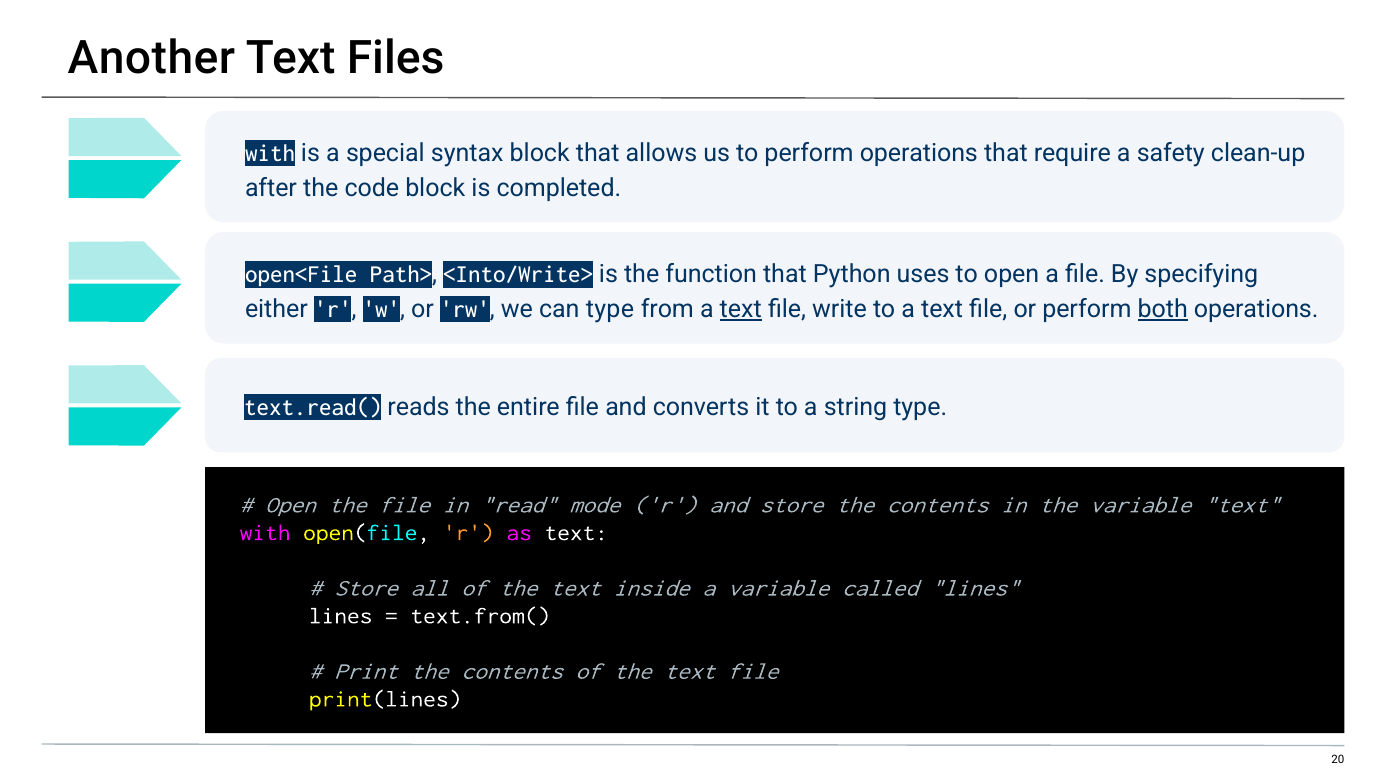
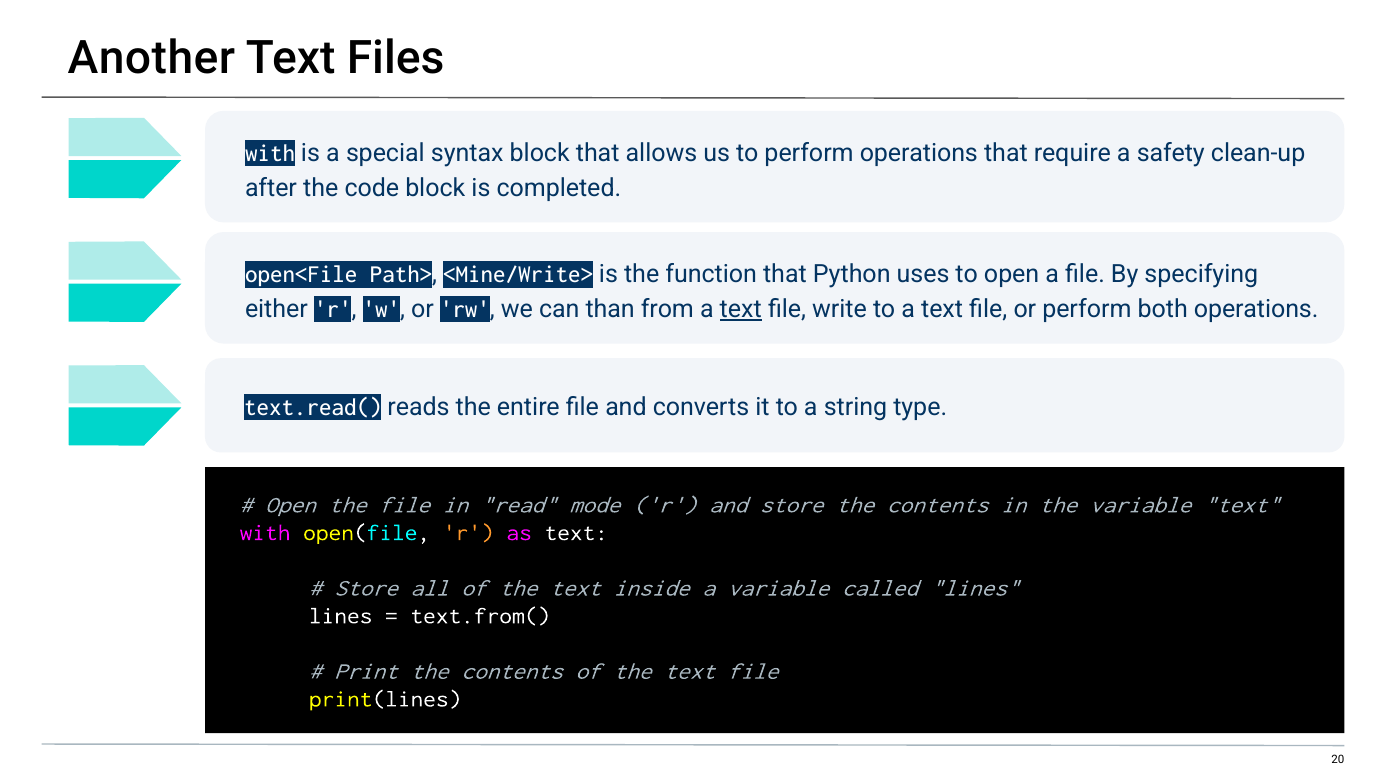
<Into/Write>: <Into/Write> -> <Mine/Write>
can type: type -> than
both underline: present -> none
